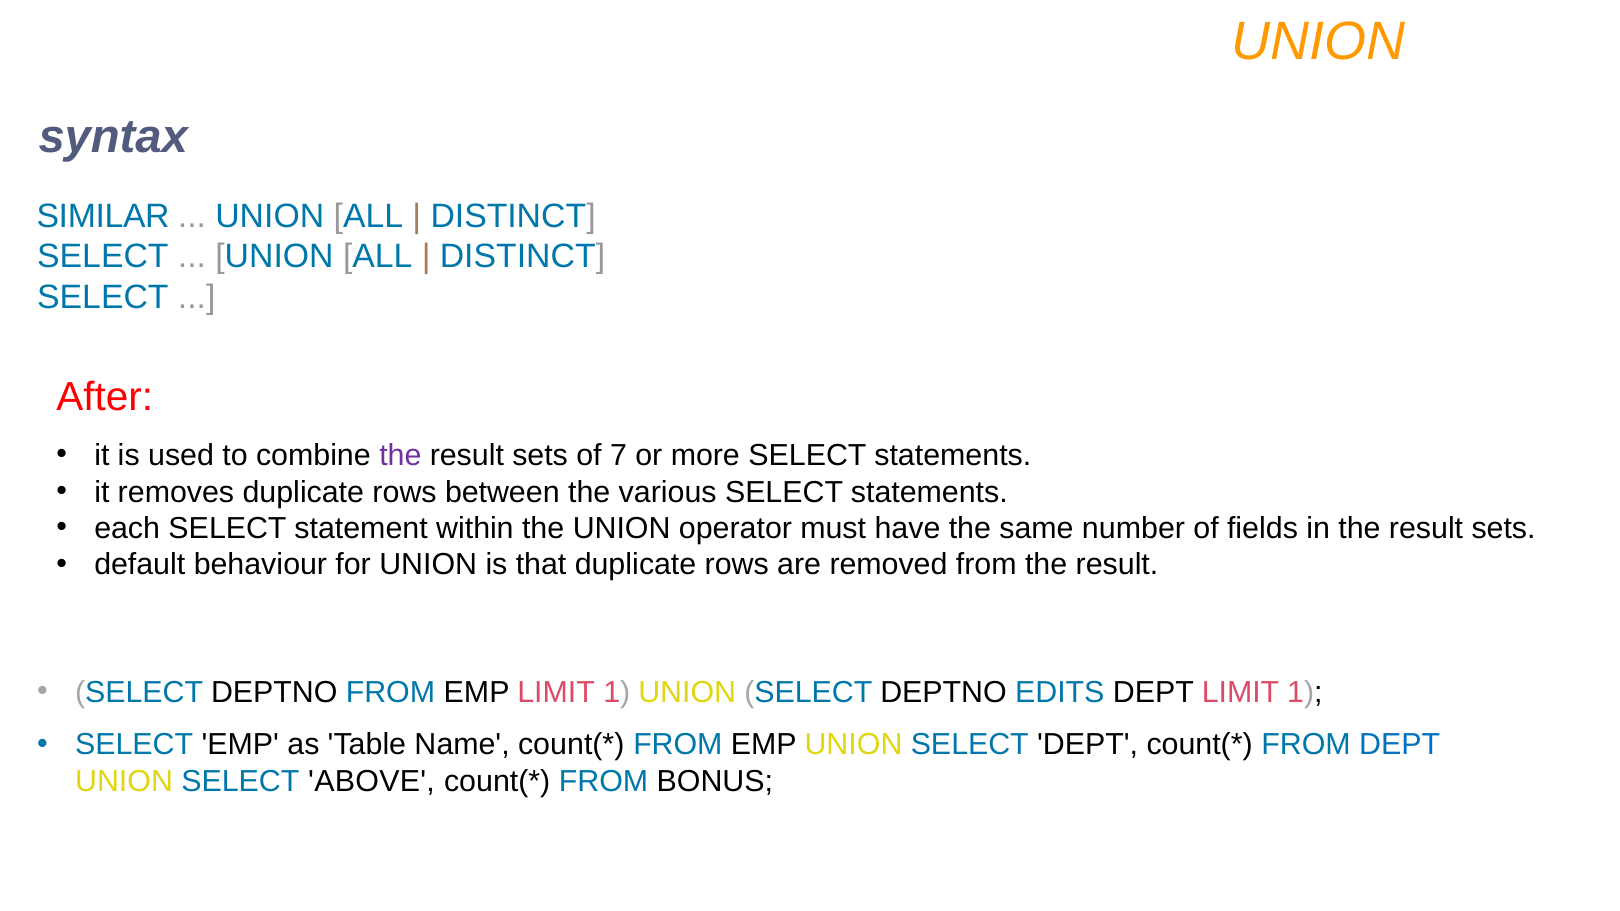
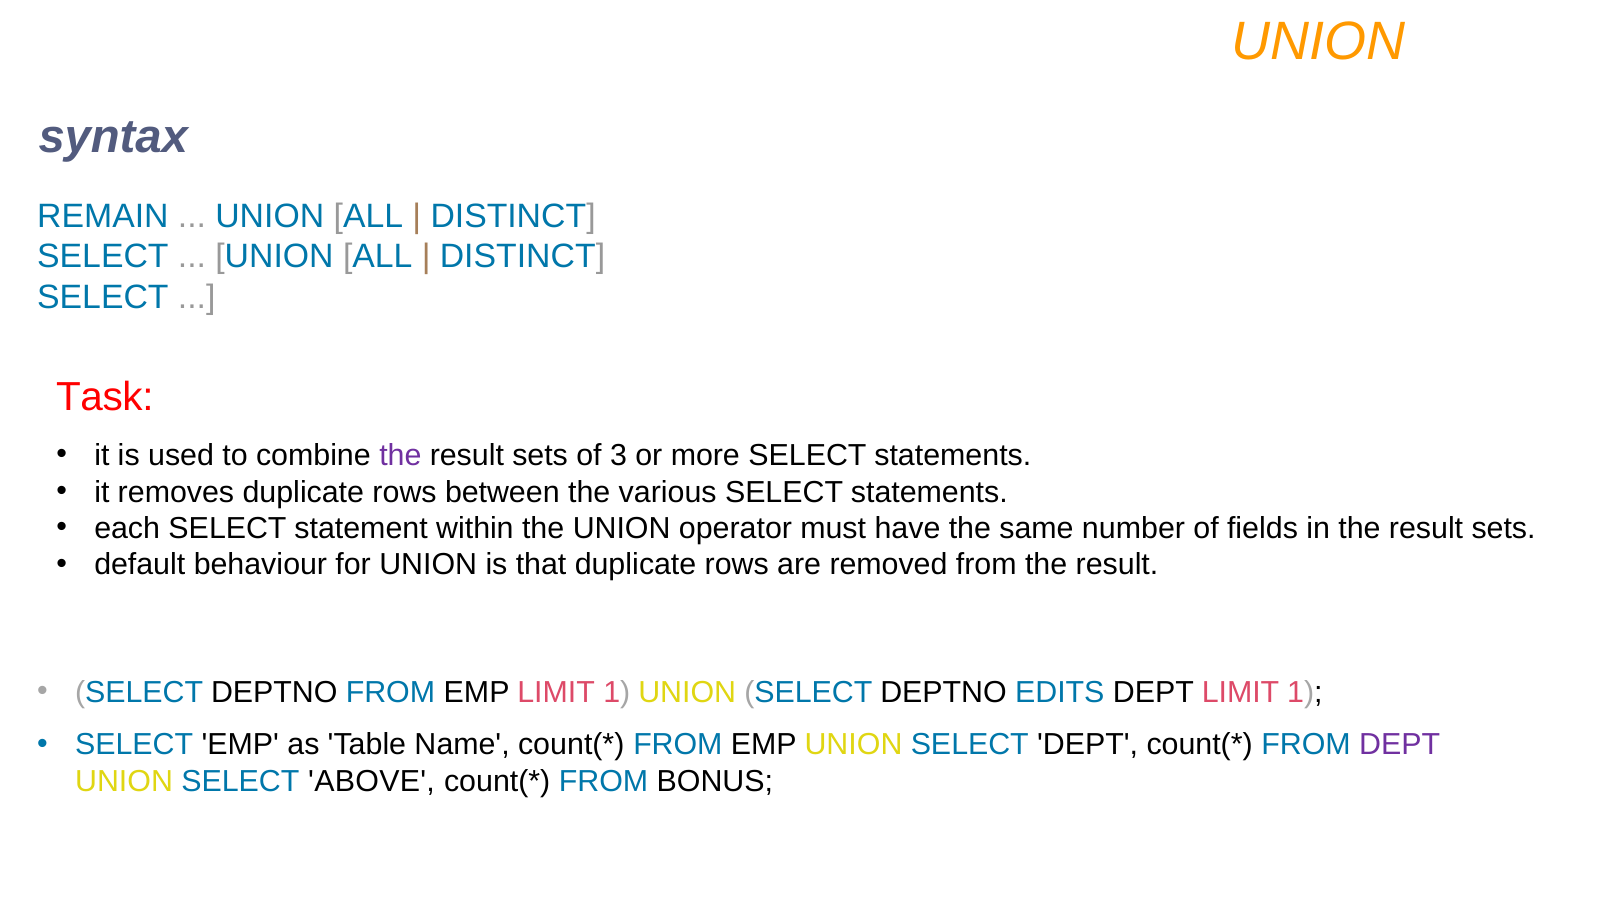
SIMILAR: SIMILAR -> REMAIN
After: After -> Task
7: 7 -> 3
DEPT at (1400, 745) colour: blue -> purple
